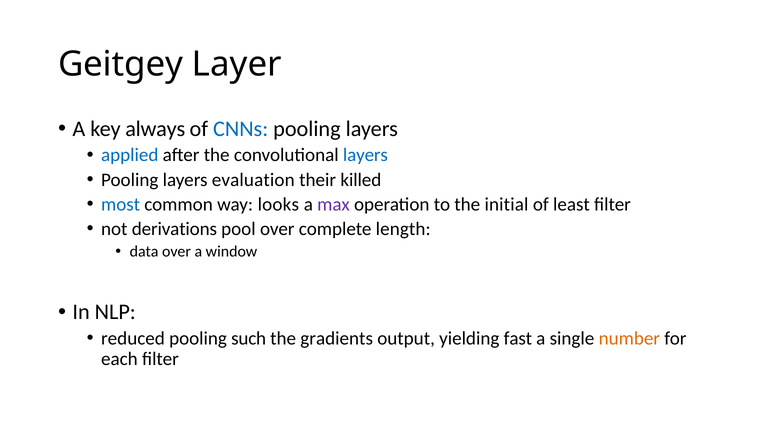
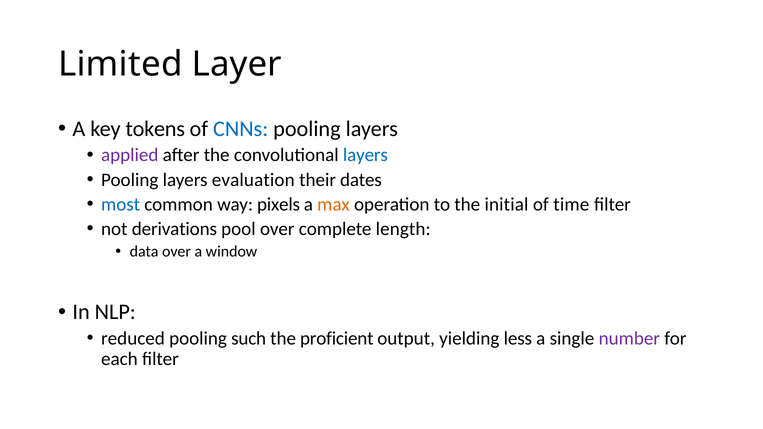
Geitgey: Geitgey -> Limited
always: always -> tokens
applied colour: blue -> purple
killed: killed -> dates
looks: looks -> pixels
max colour: purple -> orange
least: least -> time
gradients: gradients -> proficient
fast: fast -> less
number colour: orange -> purple
